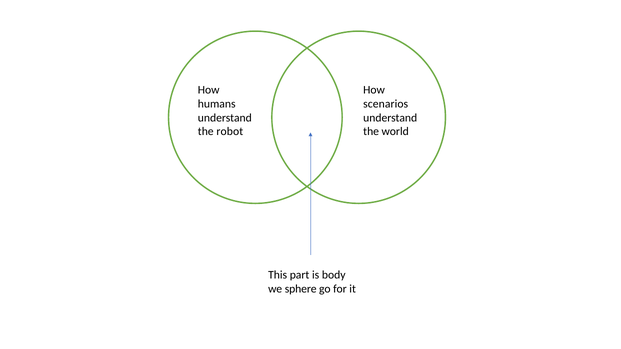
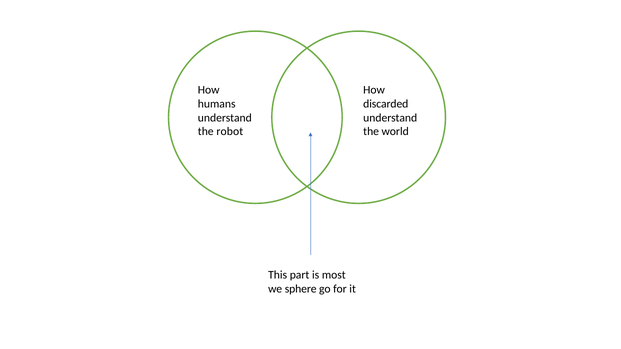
scenarios: scenarios -> discarded
body: body -> most
